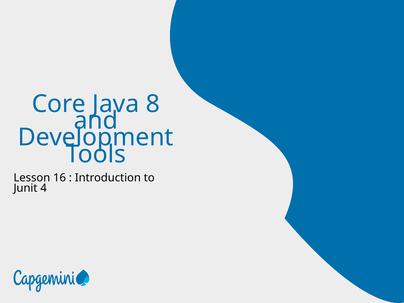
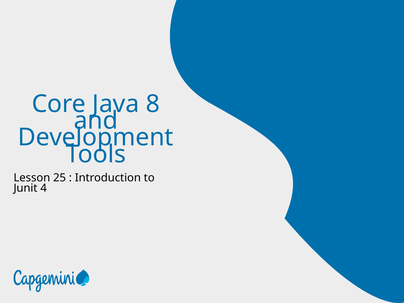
16: 16 -> 25
